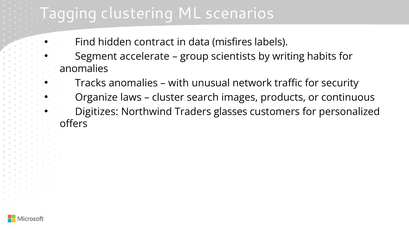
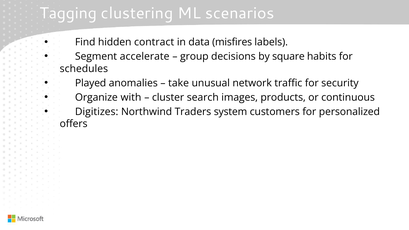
scientists: scientists -> decisions
writing: writing -> square
anomalies at (84, 69): anomalies -> schedules
Tracks: Tracks -> Played
with: with -> take
laws: laws -> with
glasses: glasses -> system
